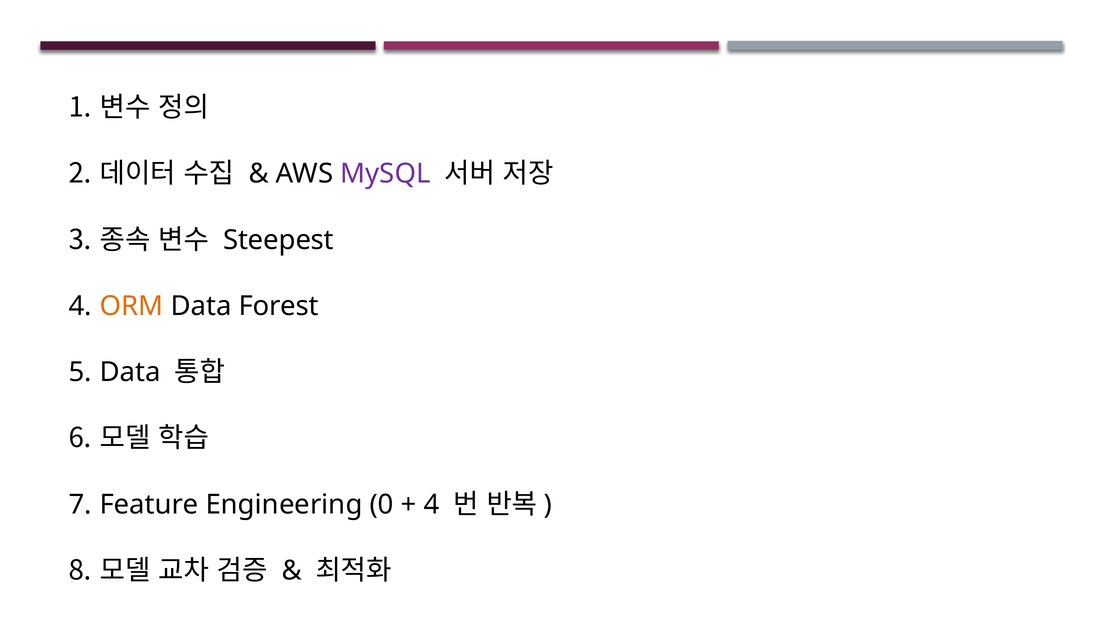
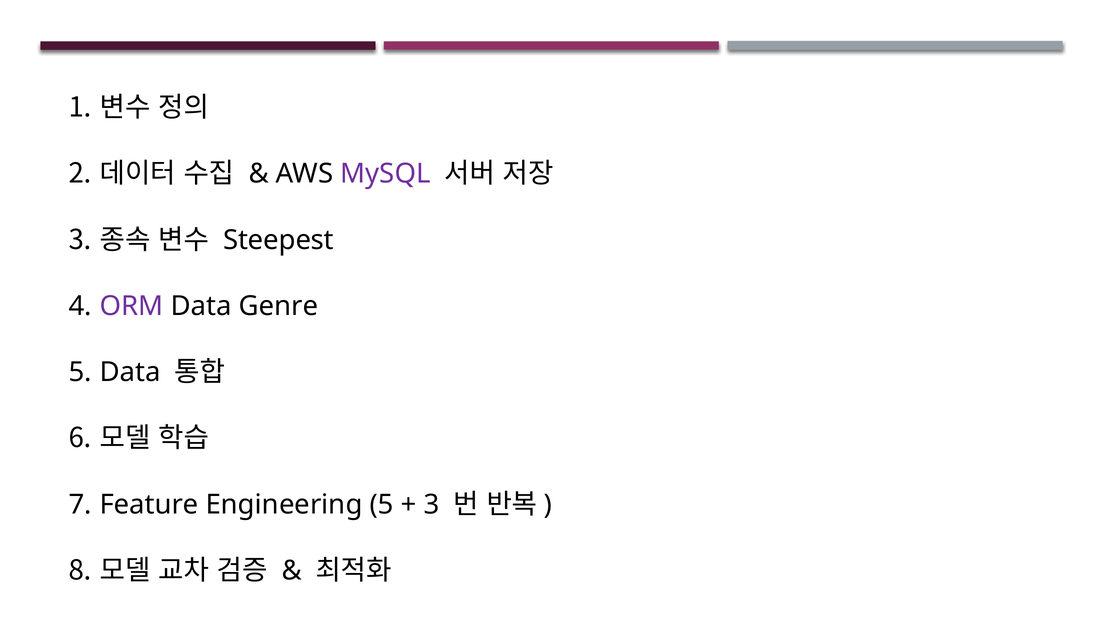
ORM colour: orange -> purple
Forest: Forest -> Genre
Engineering 0: 0 -> 5
4 at (432, 505): 4 -> 3
